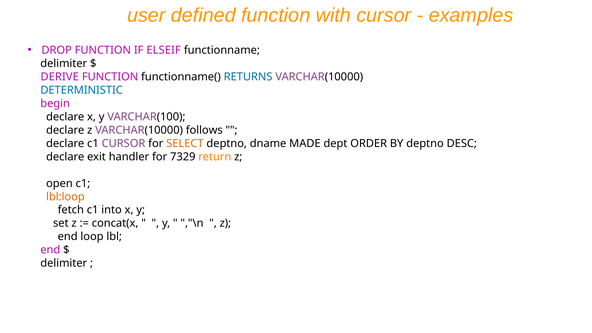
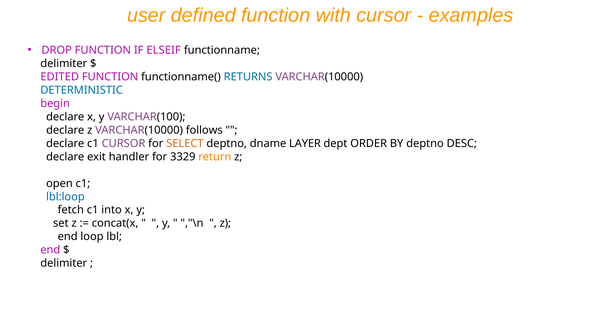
DERIVE: DERIVE -> EDITED
MADE: MADE -> LAYER
7329: 7329 -> 3329
lbl:loop colour: orange -> blue
